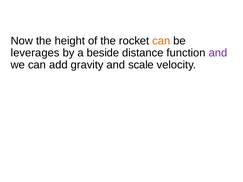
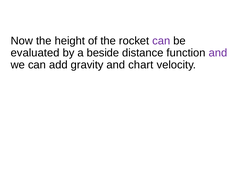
can at (161, 41) colour: orange -> purple
leverages: leverages -> evaluated
scale: scale -> chart
